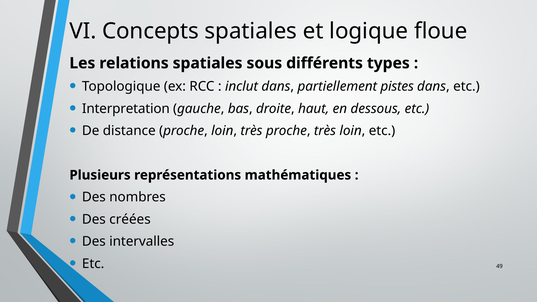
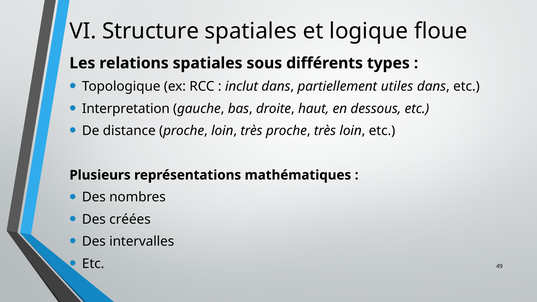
Concepts: Concepts -> Structure
pistes: pistes -> utiles
